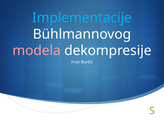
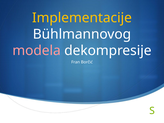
Implementacije colour: light blue -> yellow
